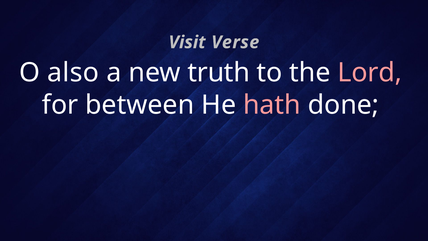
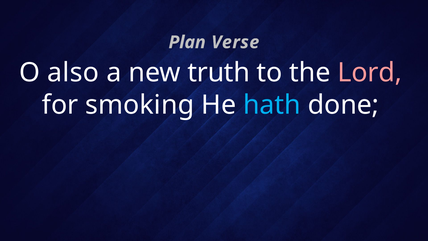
Visit: Visit -> Plan
between: between -> smoking
hath colour: pink -> light blue
